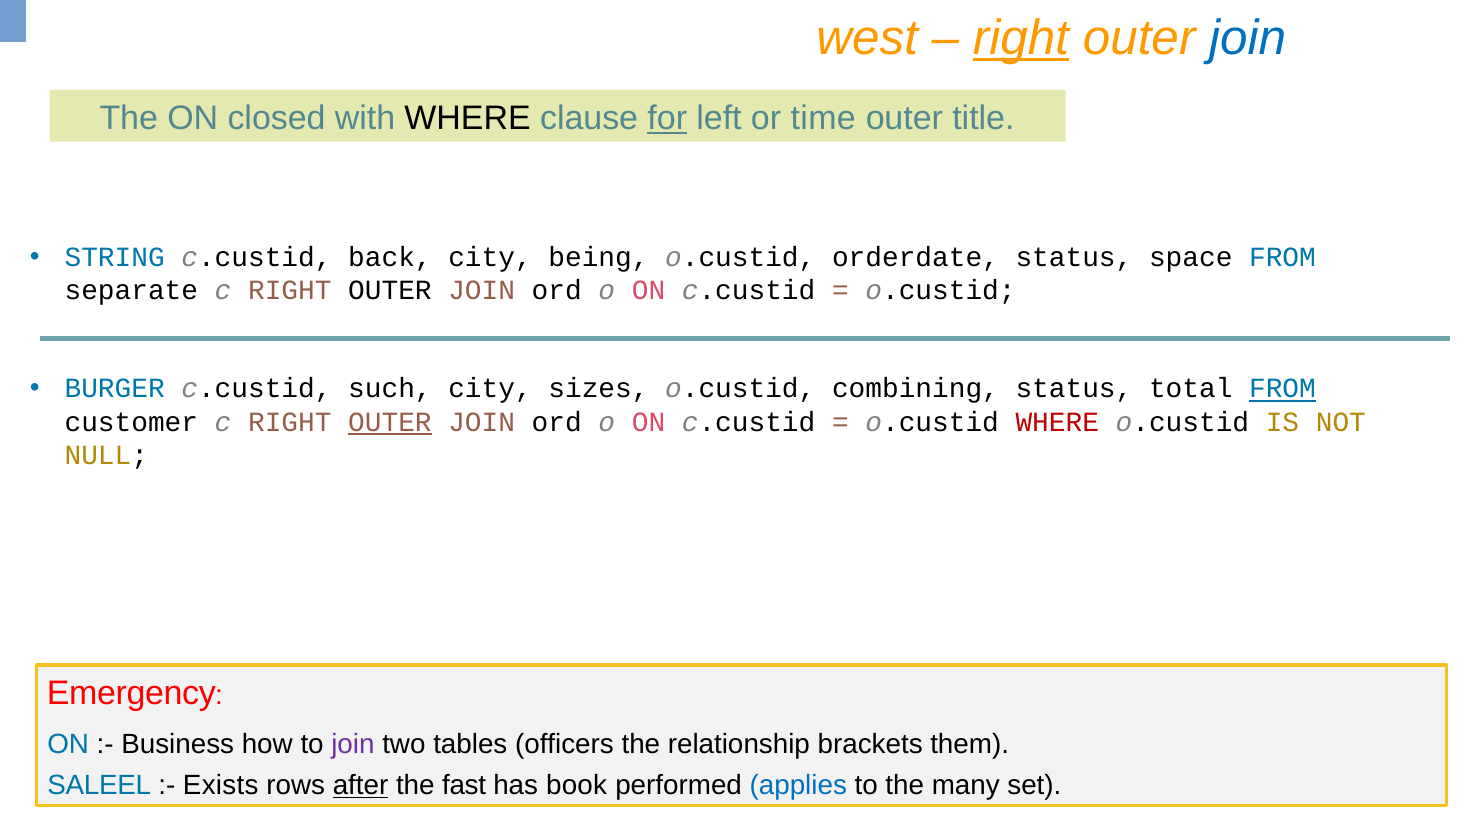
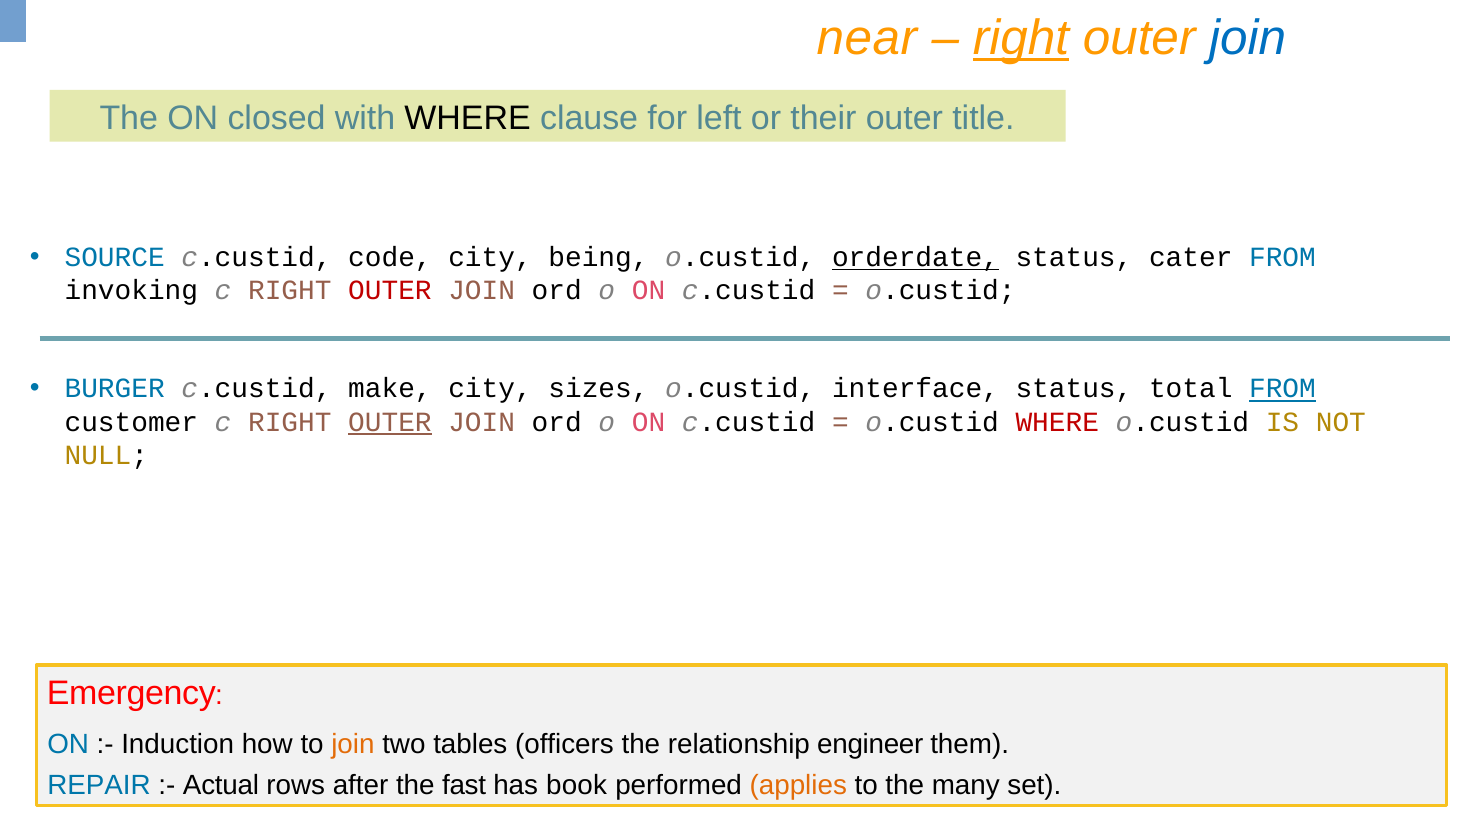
west: west -> near
for underline: present -> none
time: time -> their
STRING: STRING -> SOURCE
back: back -> code
orderdate underline: none -> present
space: space -> cater
separate: separate -> invoking
OUTER at (390, 291) colour: black -> red
such: such -> make
combining: combining -> interface
Business: Business -> Induction
join at (353, 745) colour: purple -> orange
brackets: brackets -> engineer
SALEEL: SALEEL -> REPAIR
Exists: Exists -> Actual
after underline: present -> none
applies colour: blue -> orange
